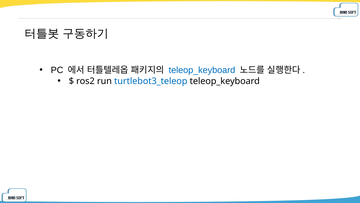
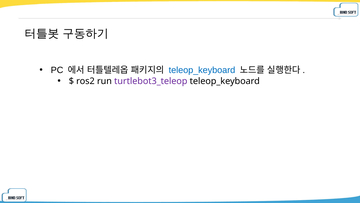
turtlebot3_teleop colour: blue -> purple
